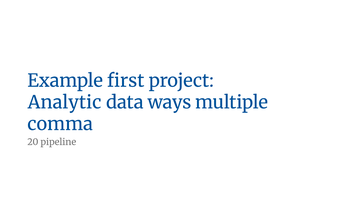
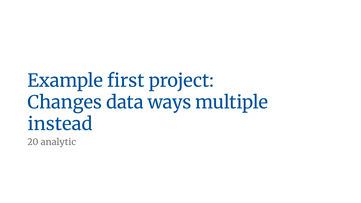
Analytic: Analytic -> Changes
comma: comma -> instead
pipeline: pipeline -> analytic
